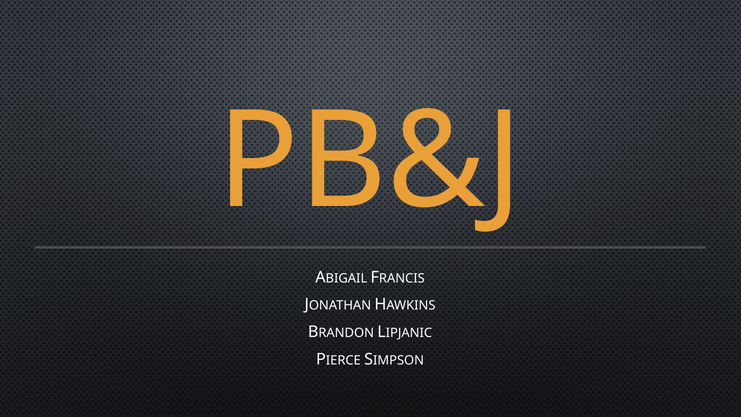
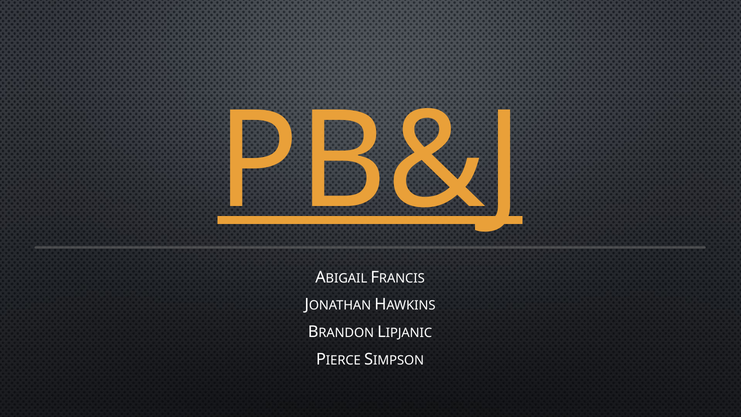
PB&J underline: none -> present
